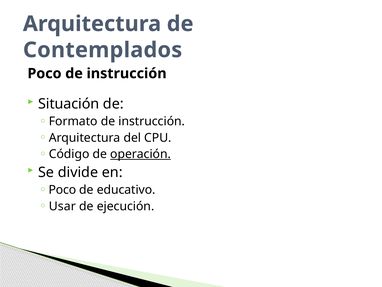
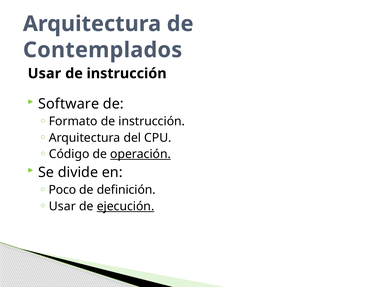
Poco at (44, 73): Poco -> Usar
Situación: Situación -> Software
educativo: educativo -> definición
ejecución underline: none -> present
